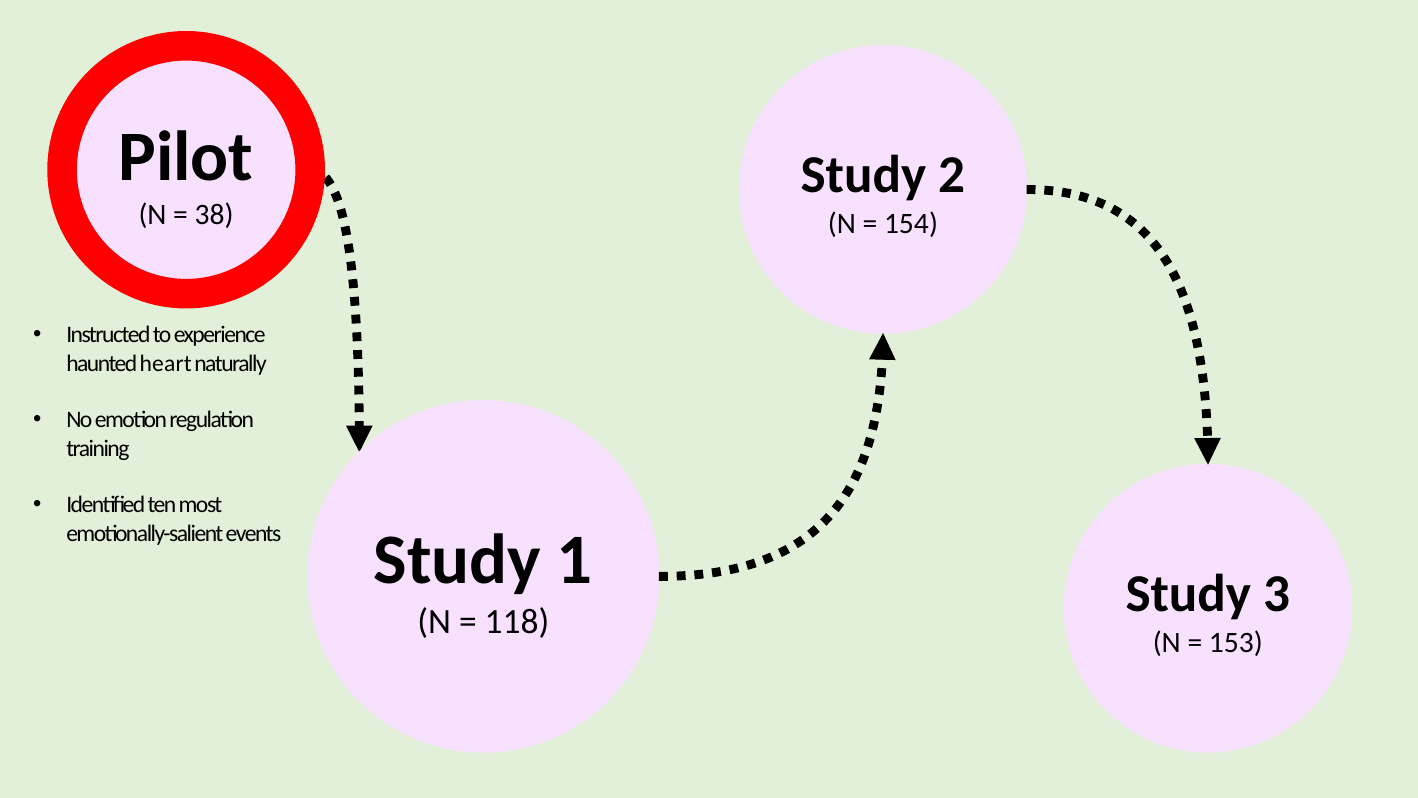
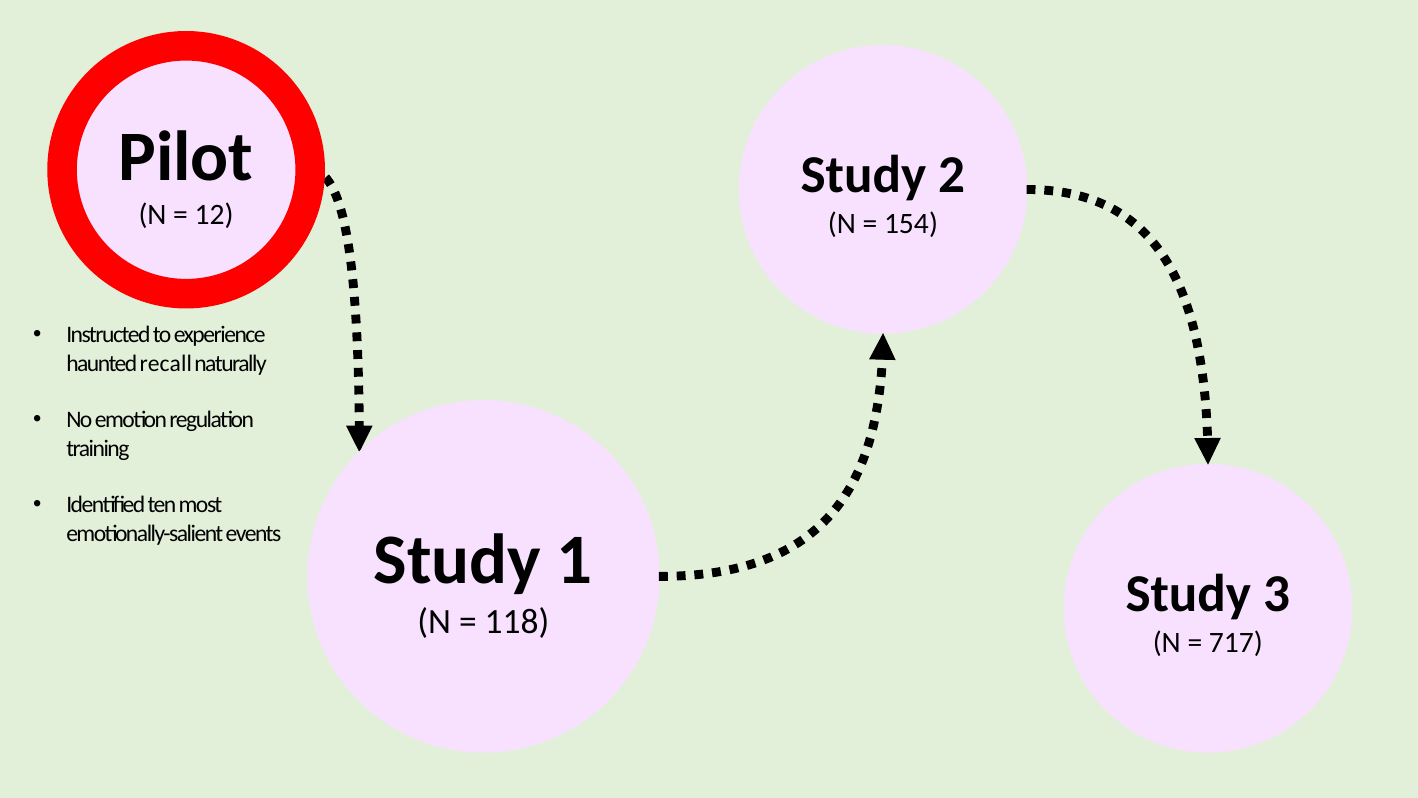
38: 38 -> 12
haunted heart: heart -> recall
153: 153 -> 717
